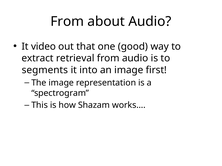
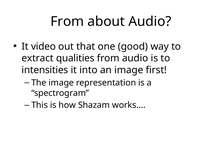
retrieval: retrieval -> qualities
segments: segments -> intensities
